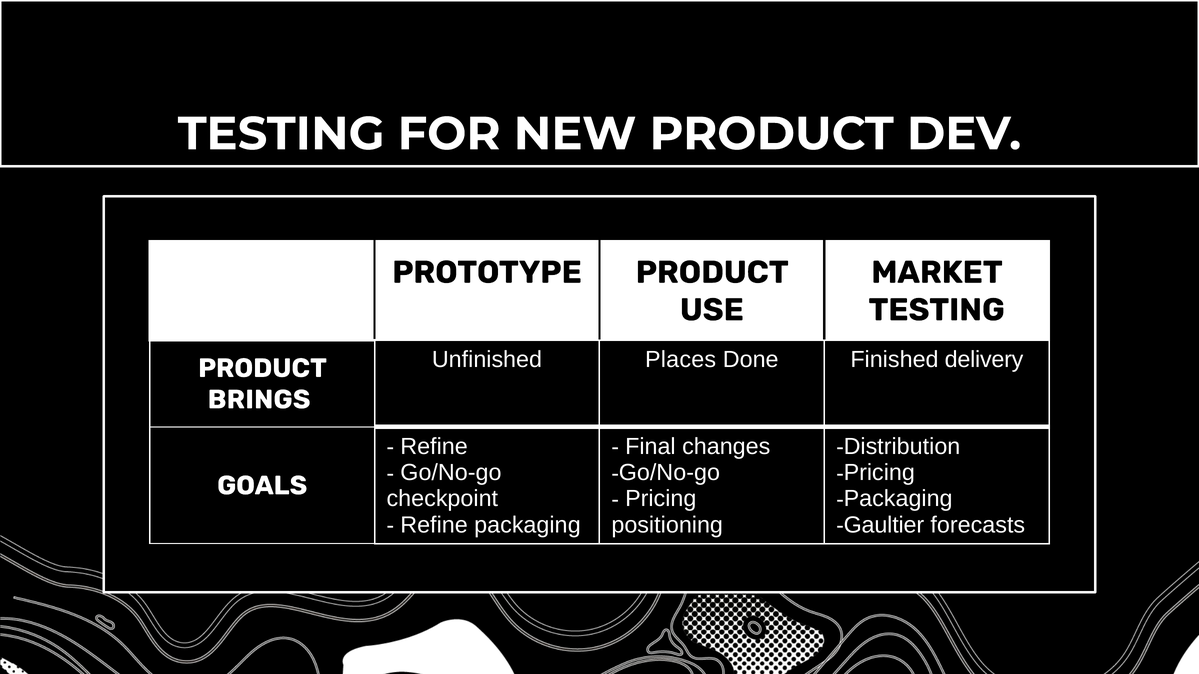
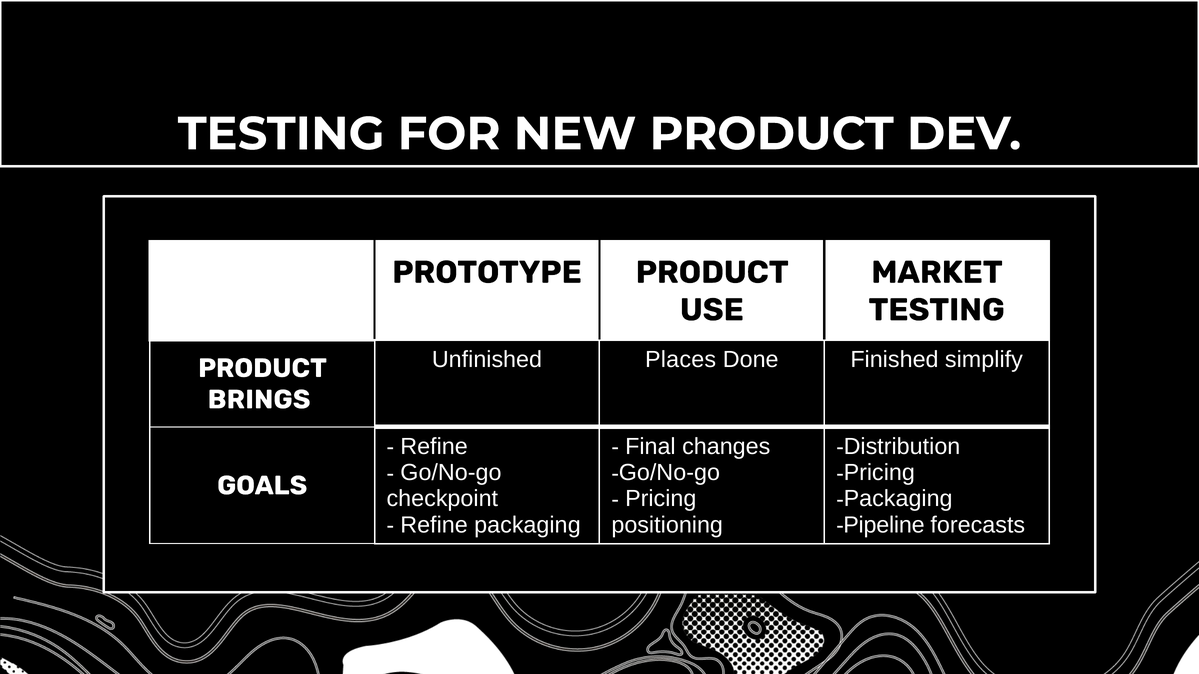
delivery: delivery -> simplify
Gaultier: Gaultier -> Pipeline
